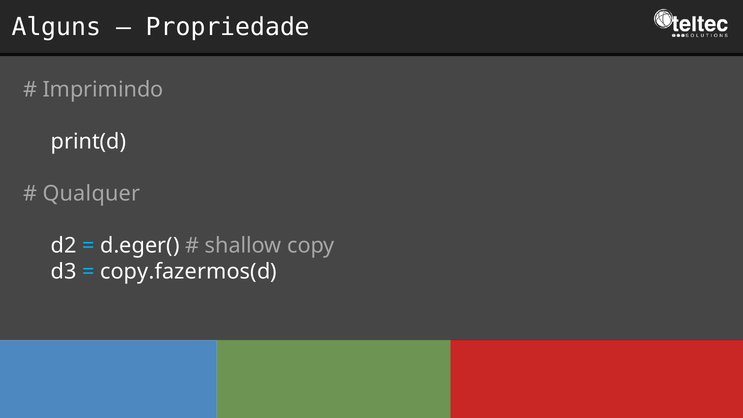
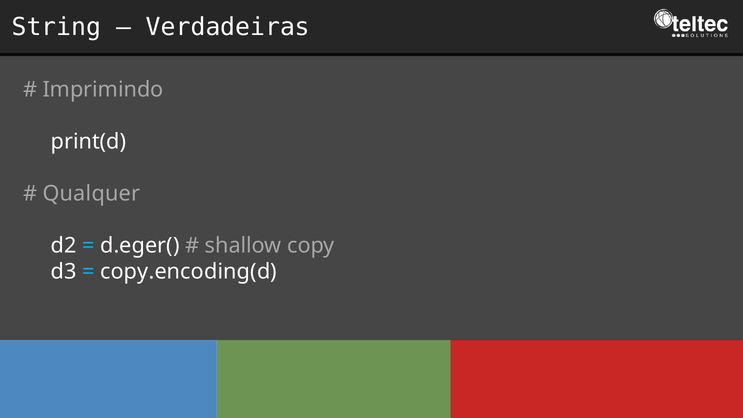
Alguns: Alguns -> String
Propriedade: Propriedade -> Verdadeiras
copy.fazermos(d: copy.fazermos(d -> copy.encoding(d
